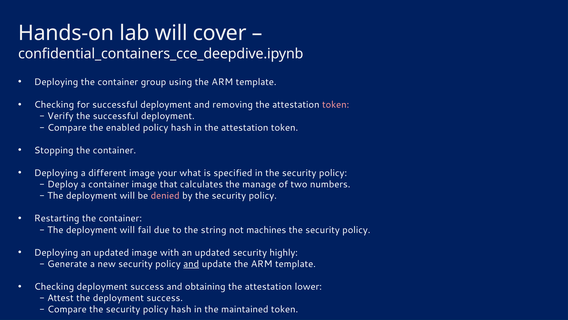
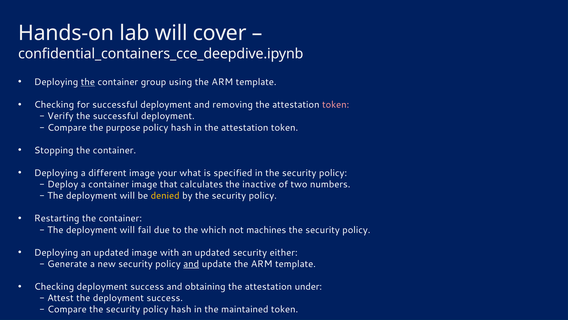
the at (88, 82) underline: none -> present
enabled: enabled -> purpose
manage: manage -> inactive
denied colour: pink -> yellow
string: string -> which
highly: highly -> either
lower: lower -> under
